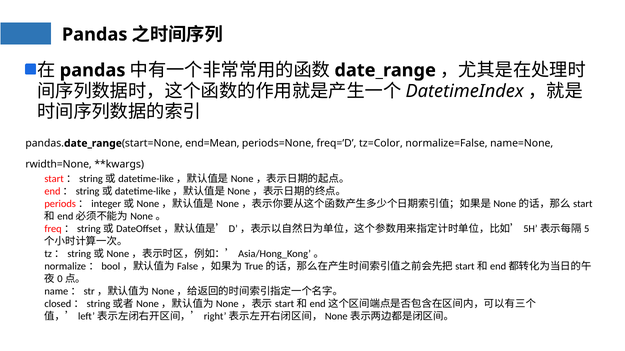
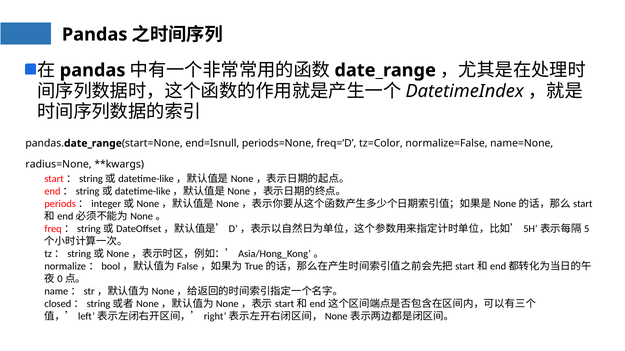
end=Mean: end=Mean -> end=Isnull
rwidth=None: rwidth=None -> radius=None
